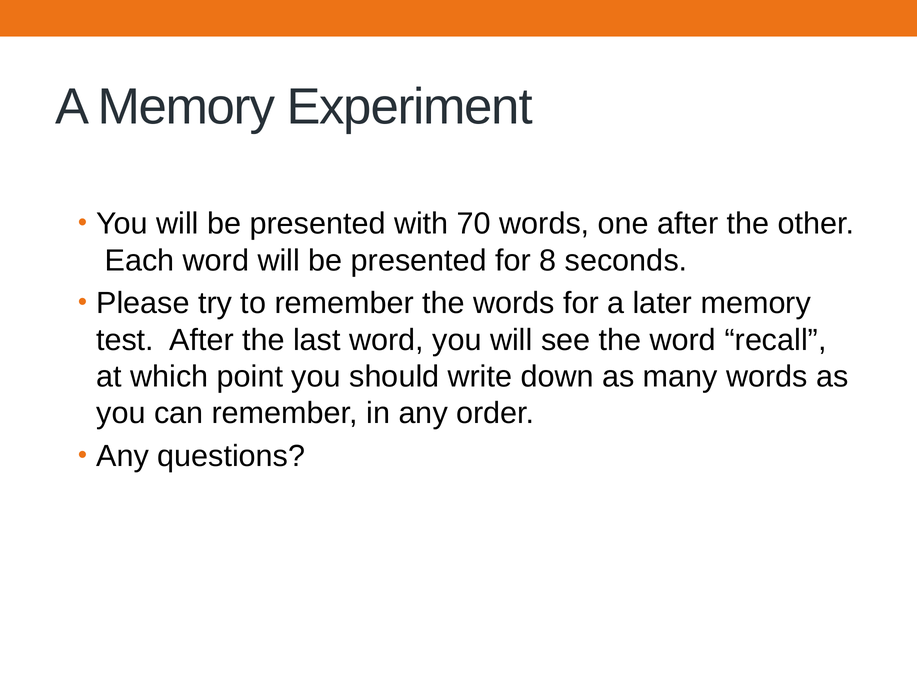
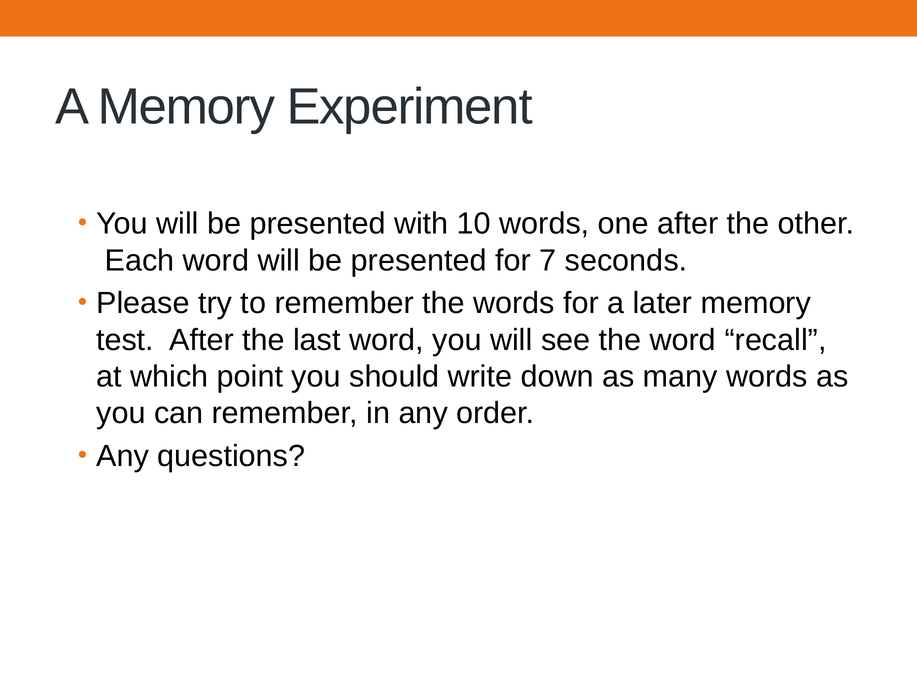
70: 70 -> 10
8: 8 -> 7
